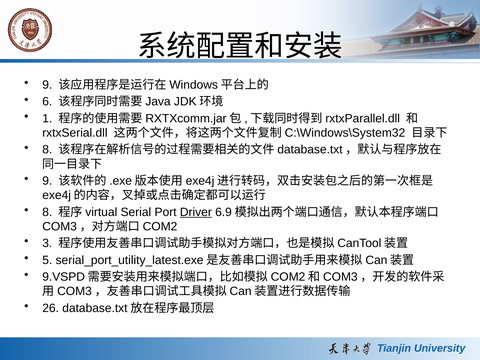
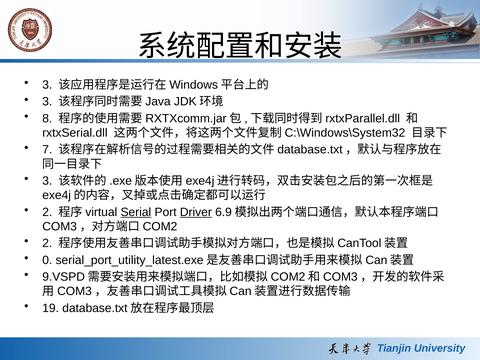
9 at (47, 85): 9 -> 3
6 at (47, 102): 6 -> 3
1: 1 -> 8
8 at (47, 150): 8 -> 7
9 at (47, 181): 9 -> 3
8 at (47, 212): 8 -> 2
Serial underline: none -> present
3 at (47, 243): 3 -> 2
5: 5 -> 0
26: 26 -> 19
